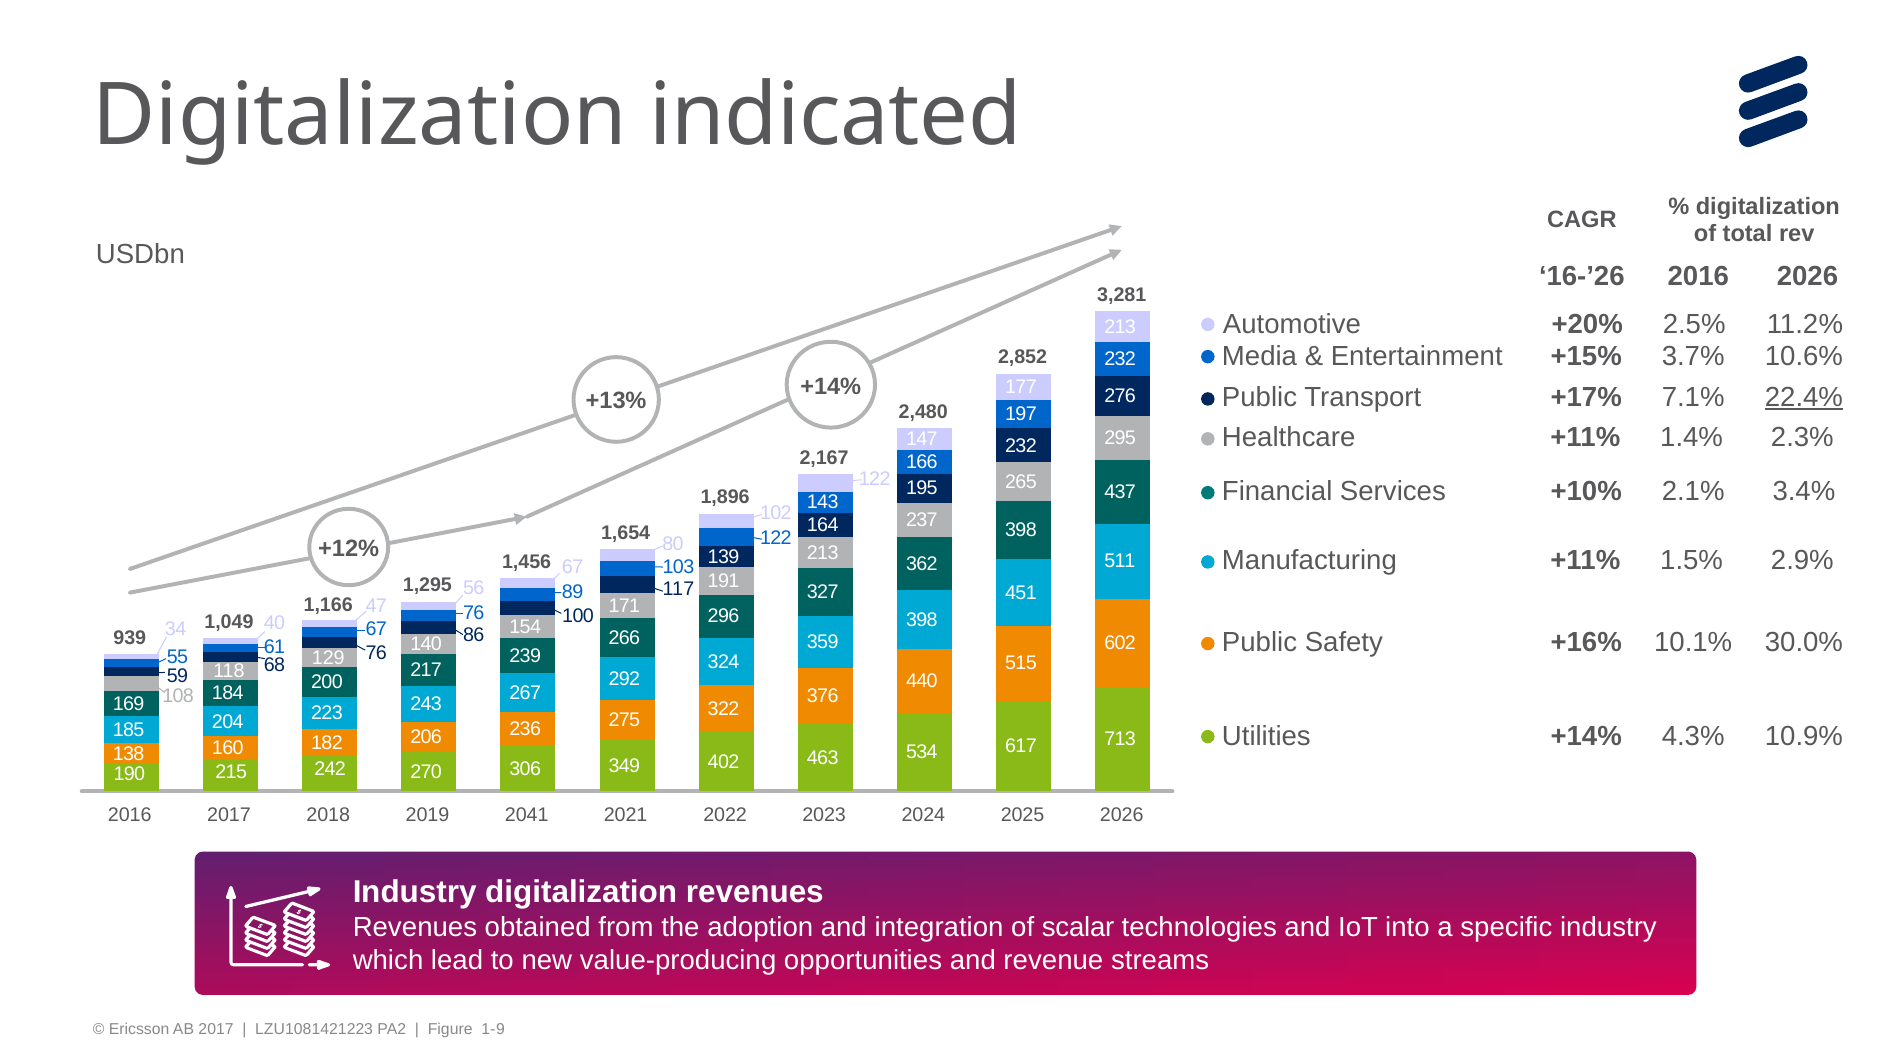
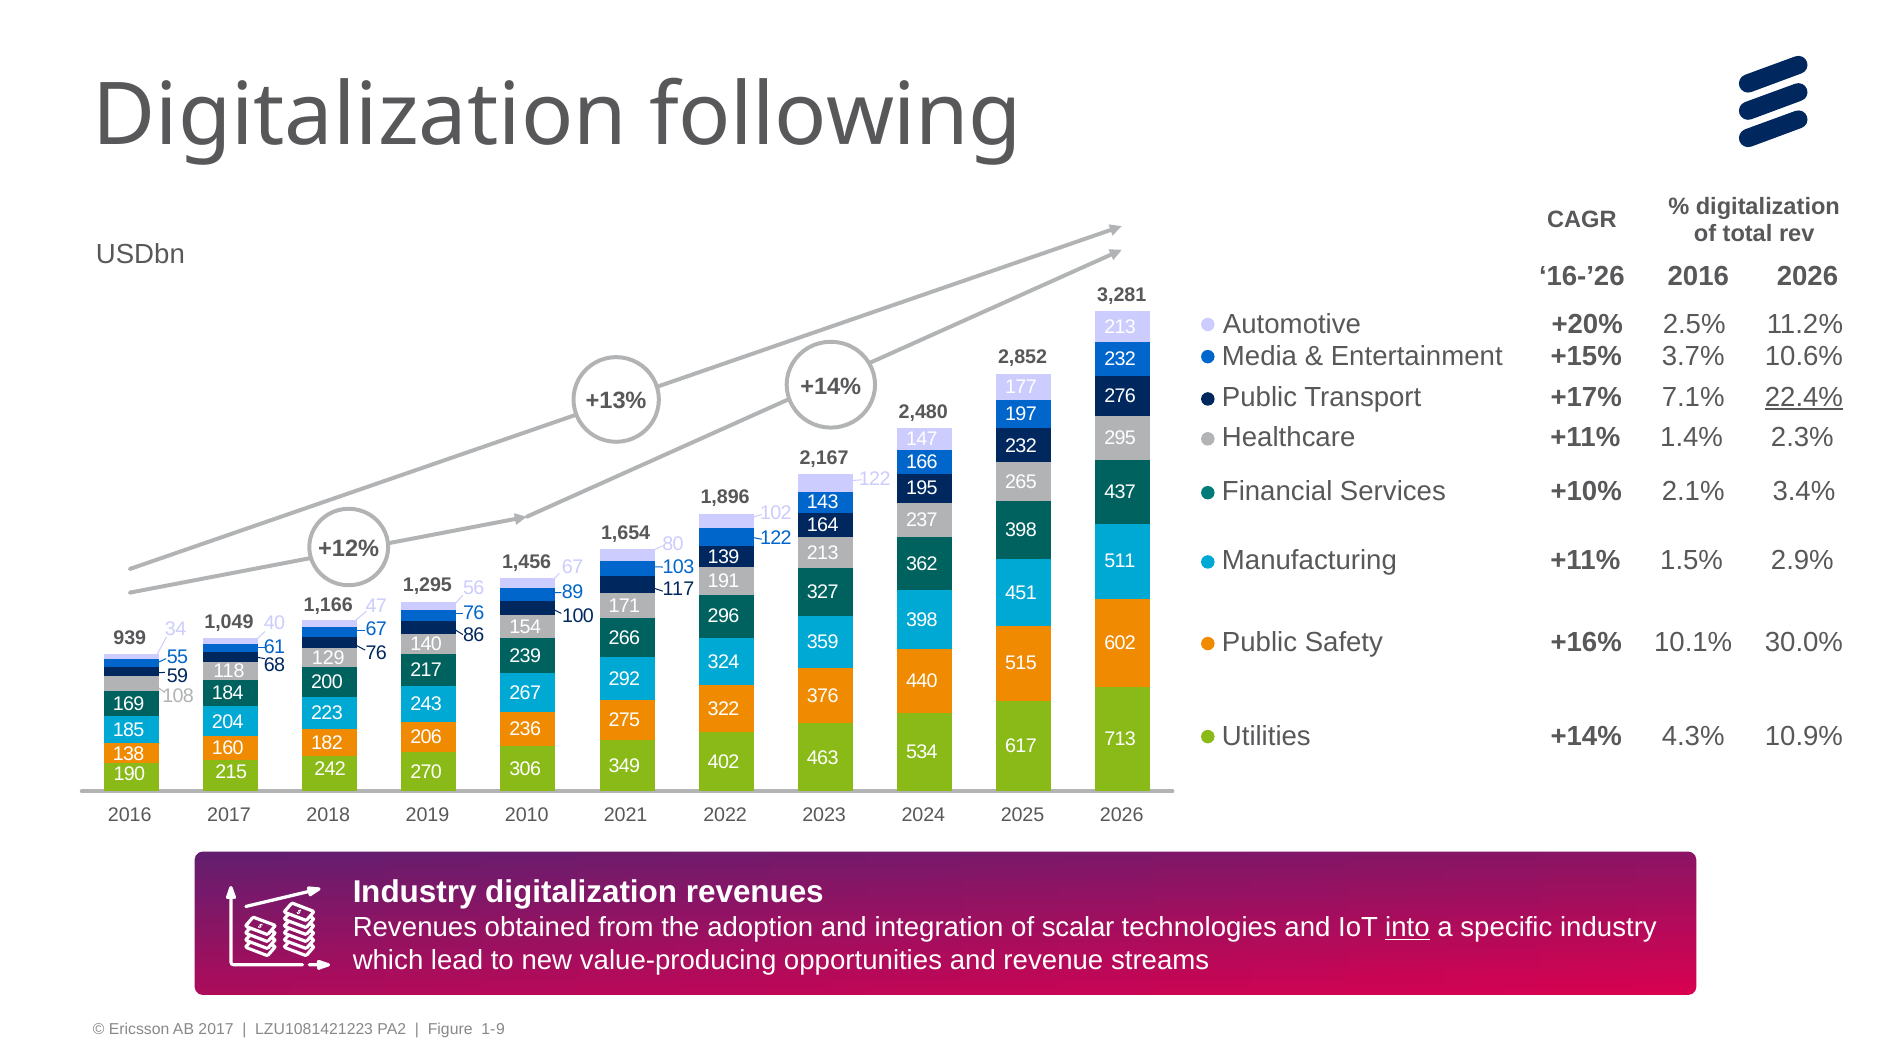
indicated: indicated -> following
2041: 2041 -> 2010
into underline: none -> present
